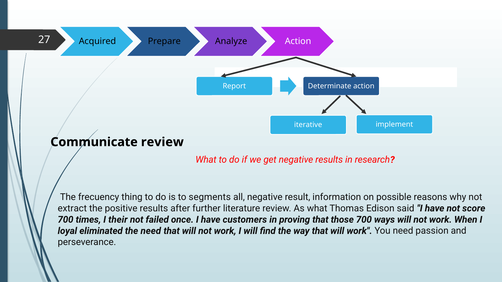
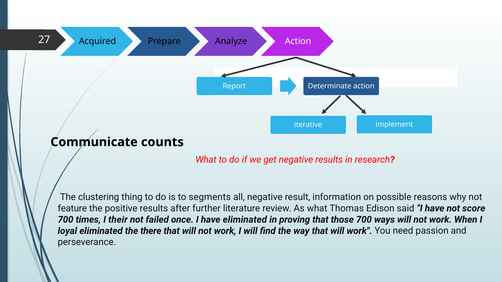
Communicate review: review -> counts
frecuency: frecuency -> clustering
extract: extract -> feature
have customers: customers -> eliminated
the need: need -> there
